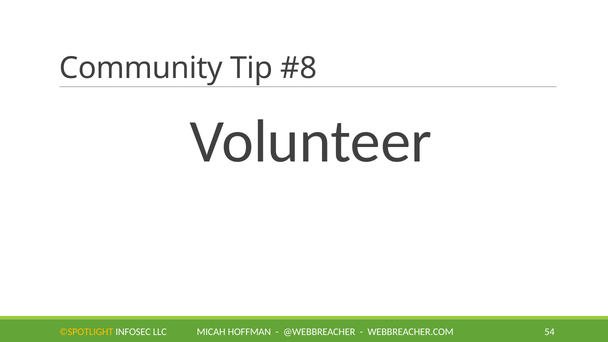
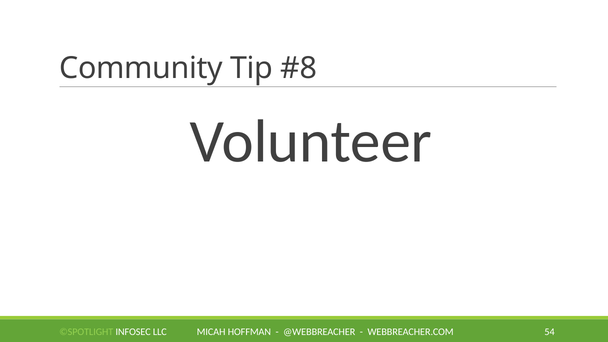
©SPOTLIGHT colour: yellow -> light green
